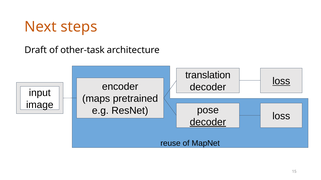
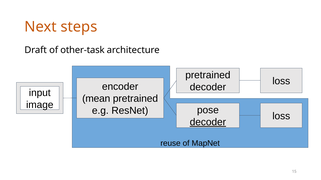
translation at (208, 75): translation -> pretrained
loss at (281, 81) underline: present -> none
maps: maps -> mean
